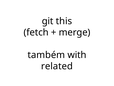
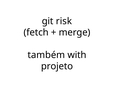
this: this -> risk
related: related -> projeto
